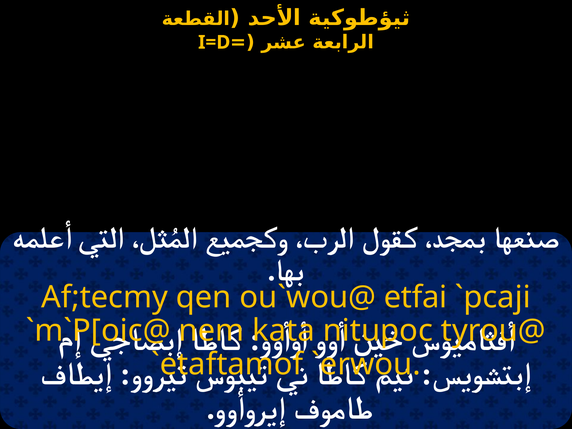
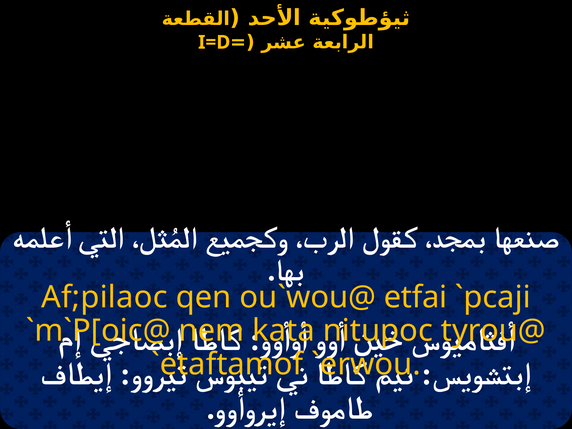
Af;tecmy: Af;tecmy -> Af;pilaoc
